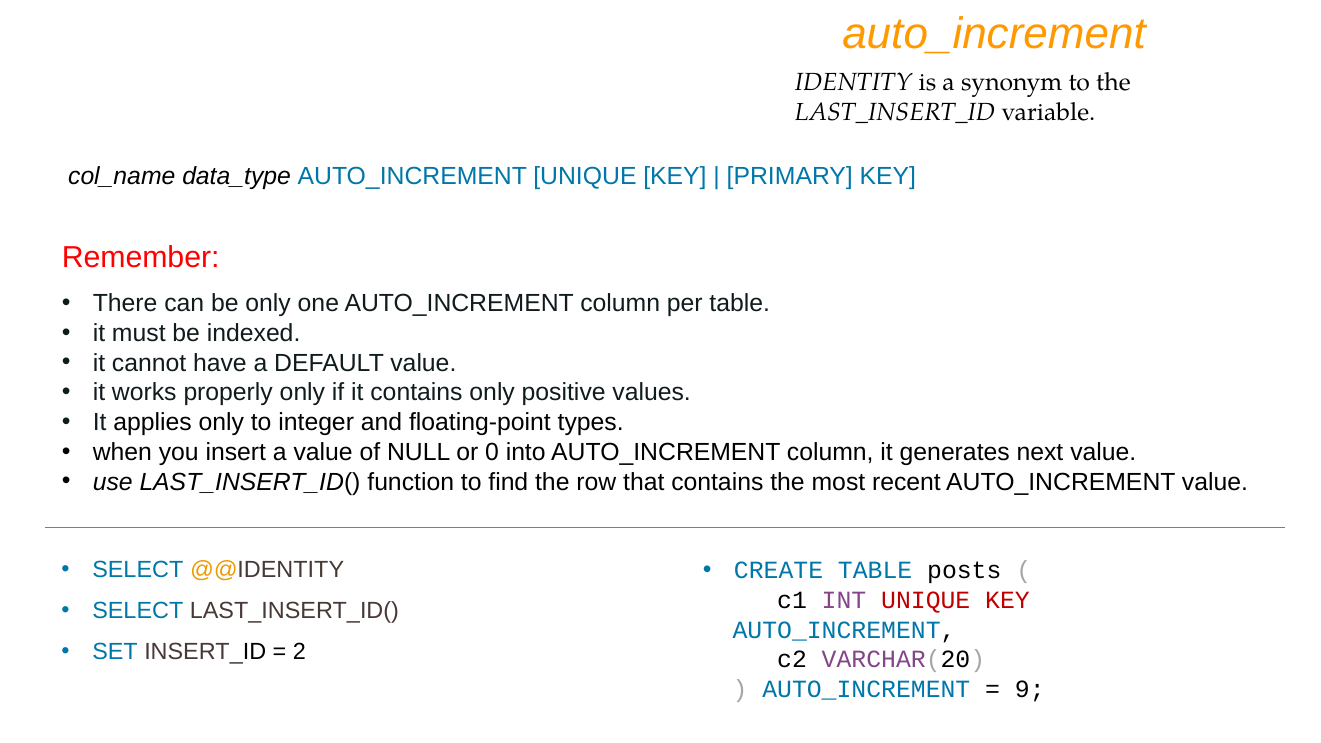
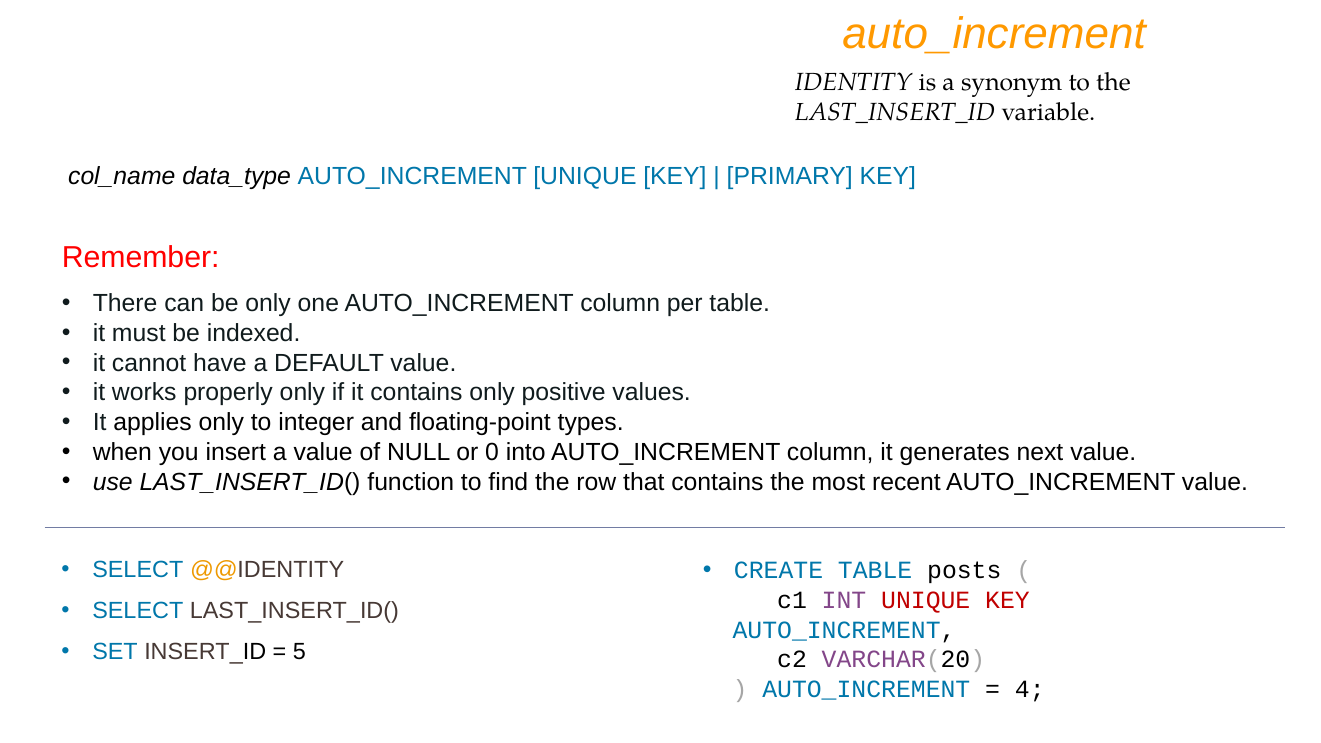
2: 2 -> 5
9: 9 -> 4
